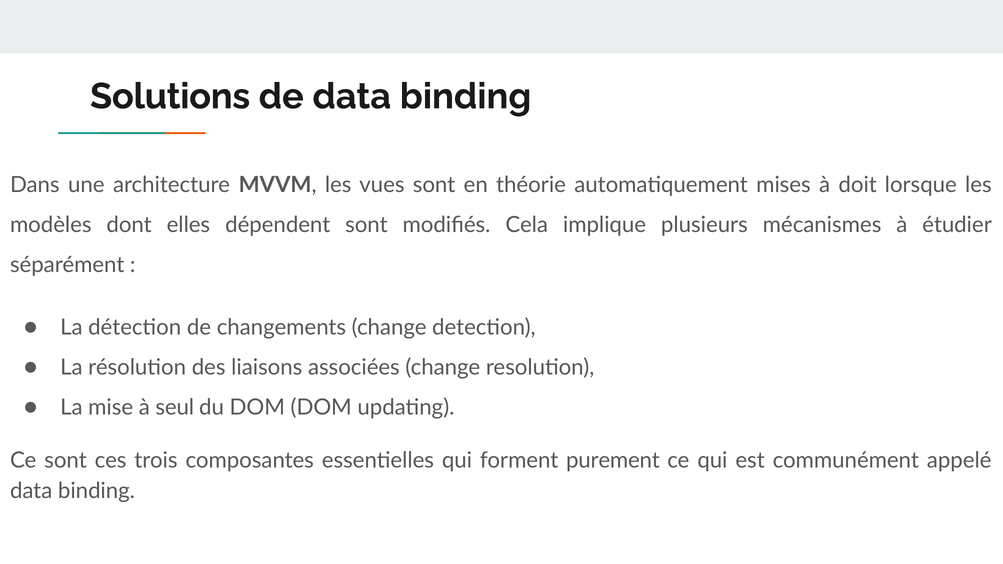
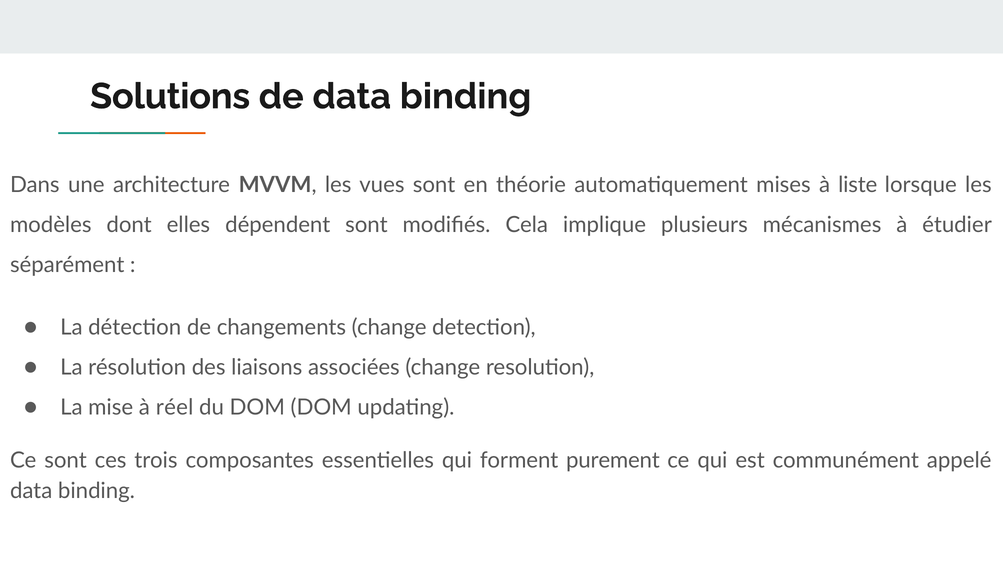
doit: doit -> liste
seul: seul -> réel
